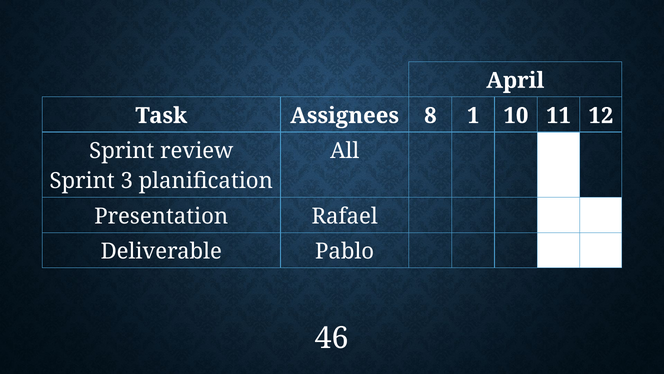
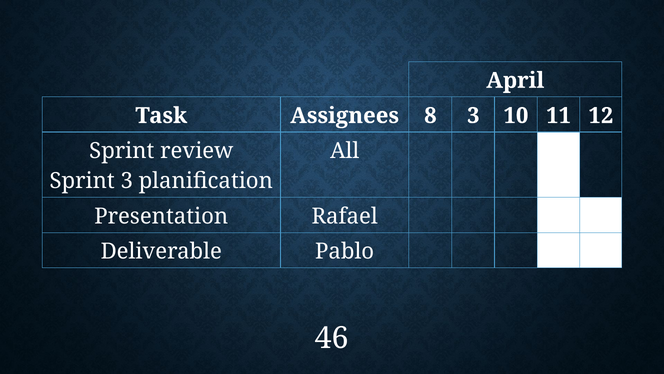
8 1: 1 -> 3
